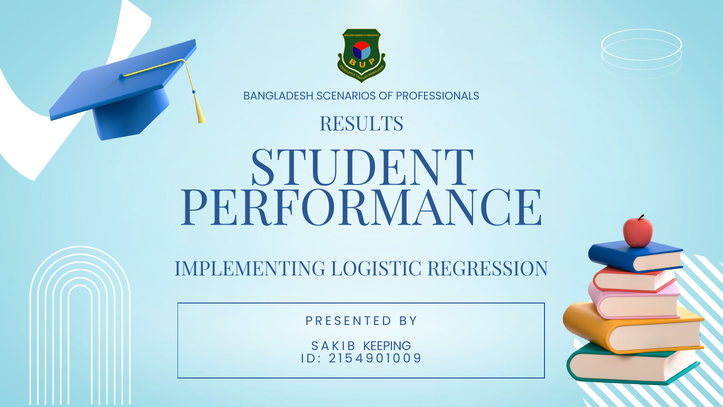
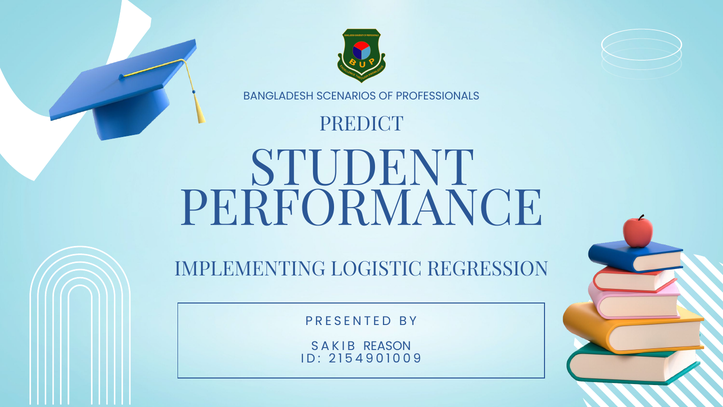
RESULTS: RESULTS -> PREDICT
KEEPING: KEEPING -> REASON
